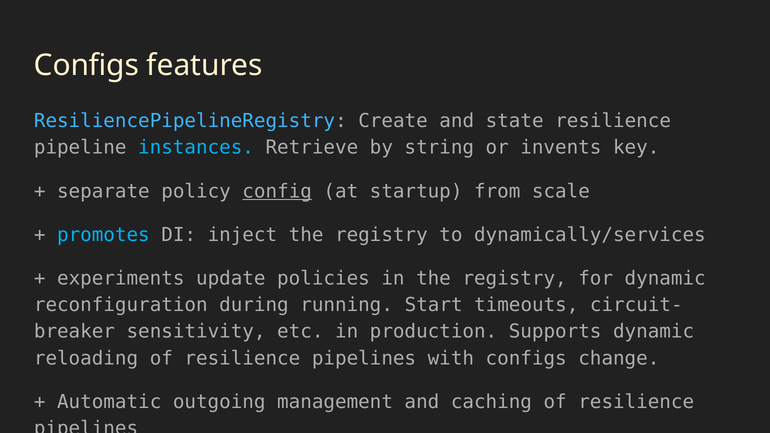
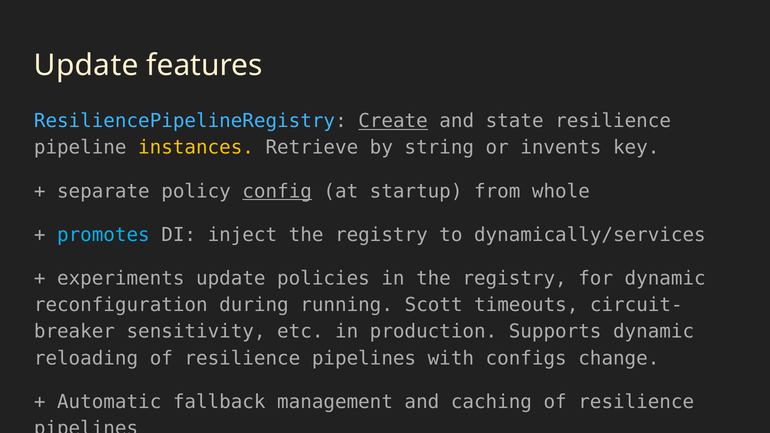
Configs at (86, 65): Configs -> Update
Create underline: none -> present
instances colour: light blue -> yellow
scale: scale -> whole
Start: Start -> Scott
outgoing: outgoing -> fallback
